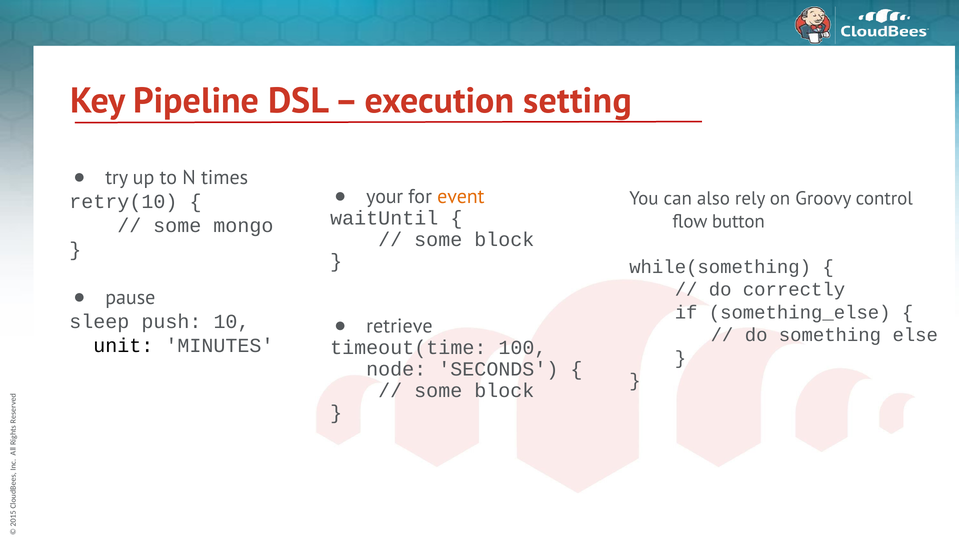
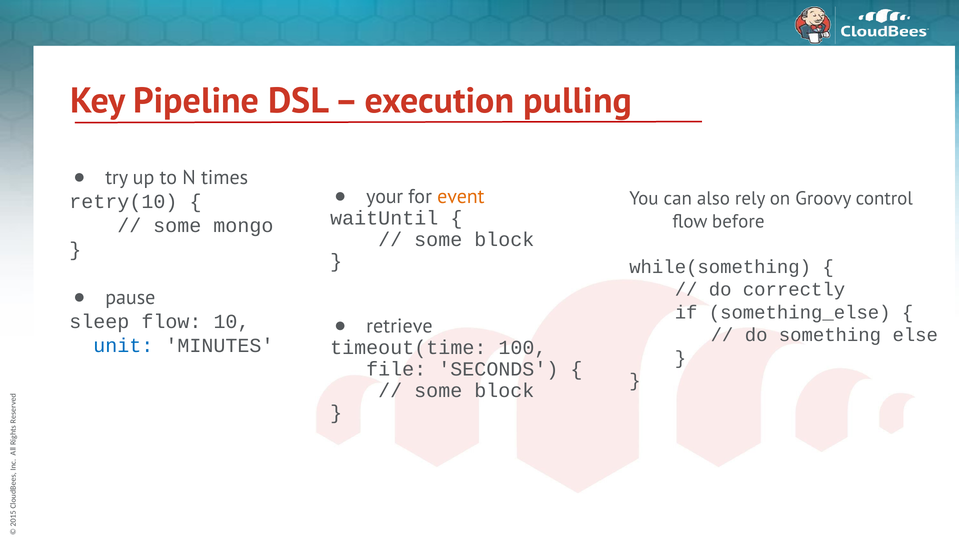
setting: setting -> pulling
button: button -> before
sleep push: push -> flow
unit colour: black -> blue
node: node -> file
